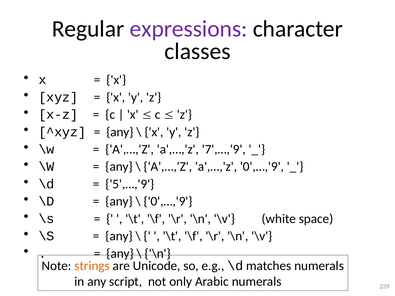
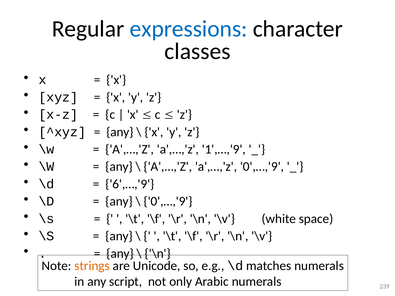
expressions colour: purple -> blue
7',…,'9: 7',…,'9 -> 1',…,'9
5',…,'9: 5',…,'9 -> 6',…,'9
